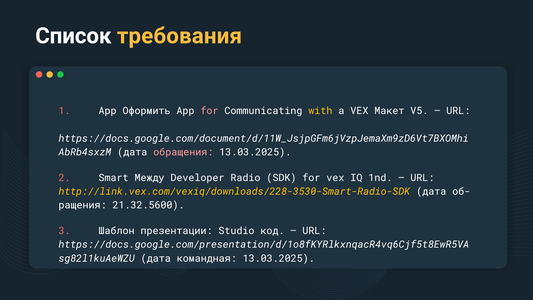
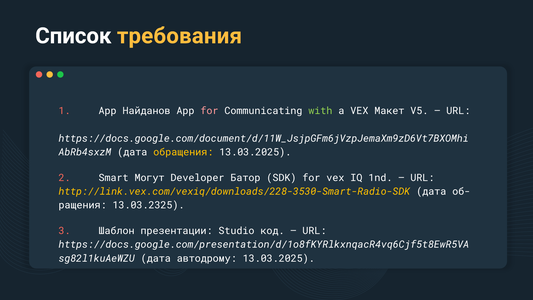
Оформить: Оформить -> Найданов
with colour: yellow -> light green
обращения colour: pink -> yellow
Между: Между -> Могут
Radio: Radio -> Батор
21.32.5600: 21.32.5600 -> 13.03.2325
командная: командная -> автодрому
